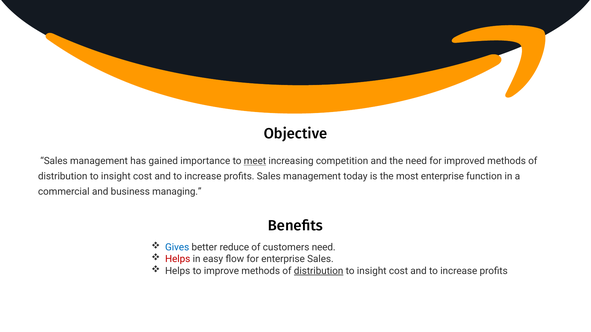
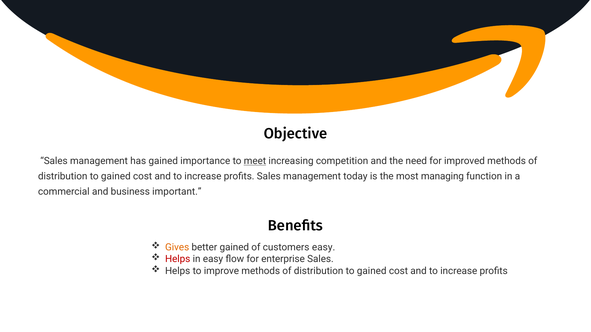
insight at (116, 177): insight -> gained
most enterprise: enterprise -> managing
managing: managing -> important
Gives colour: blue -> orange
better reduce: reduce -> gained
customers need: need -> easy
distribution at (319, 271) underline: present -> none
insight at (372, 271): insight -> gained
